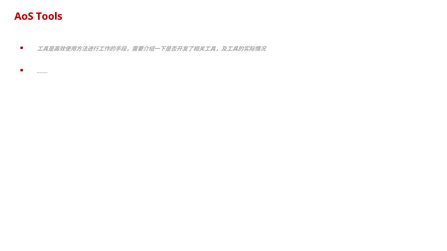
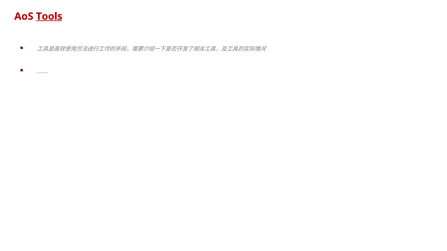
Tools underline: none -> present
